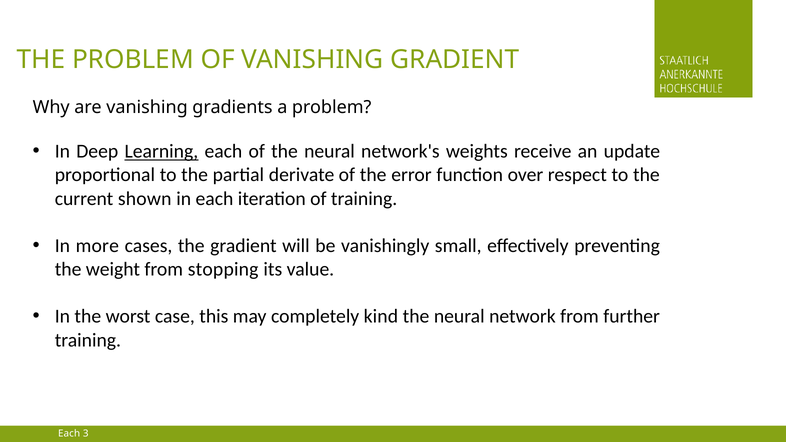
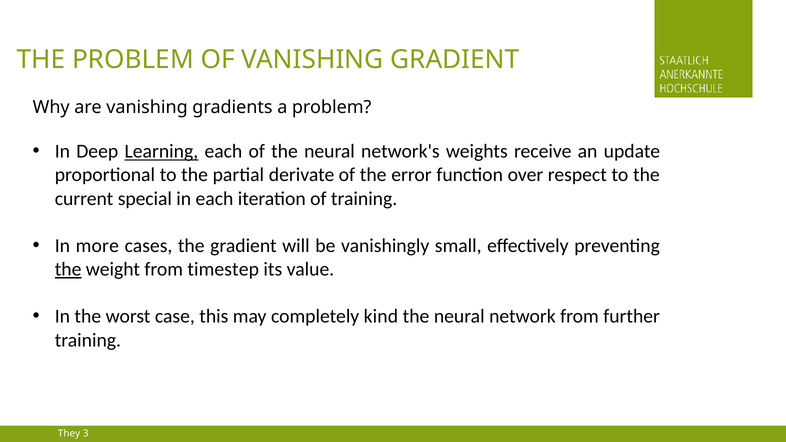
shown: shown -> special
the at (68, 269) underline: none -> present
stopping: stopping -> timestep
Each at (69, 434): Each -> They
